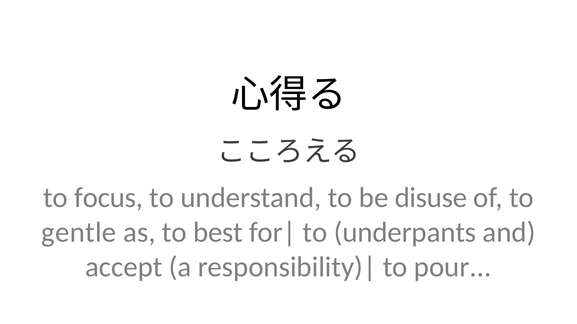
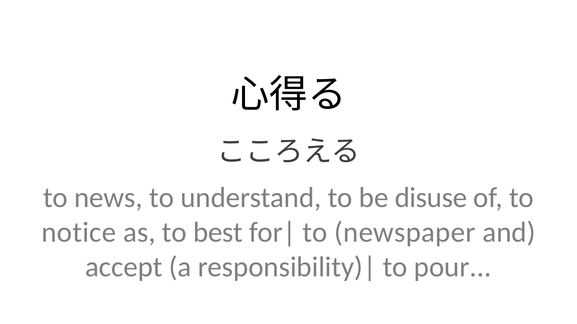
focus: focus -> news
gentle: gentle -> notice
underpants: underpants -> newspaper
